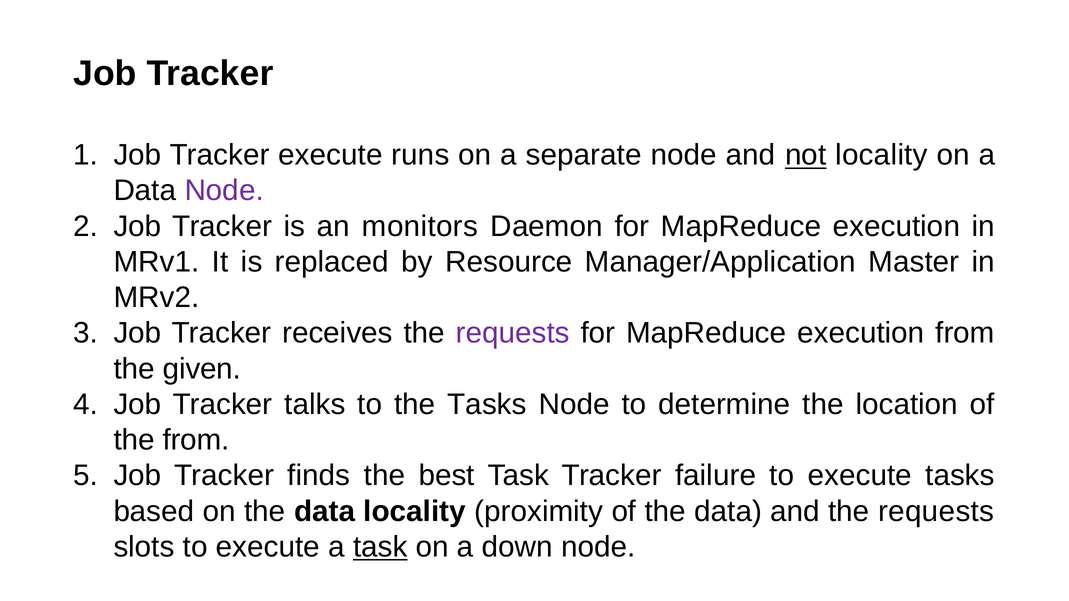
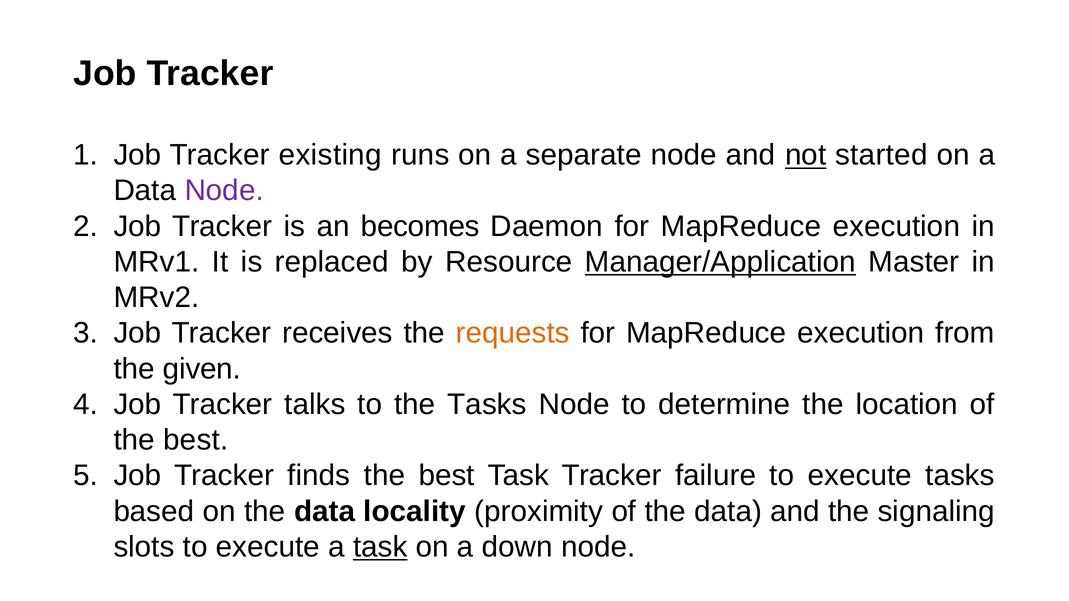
Tracker execute: execute -> existing
not locality: locality -> started
monitors: monitors -> becomes
Manager/Application underline: none -> present
requests at (513, 333) colour: purple -> orange
from at (196, 440): from -> best
and the requests: requests -> signaling
